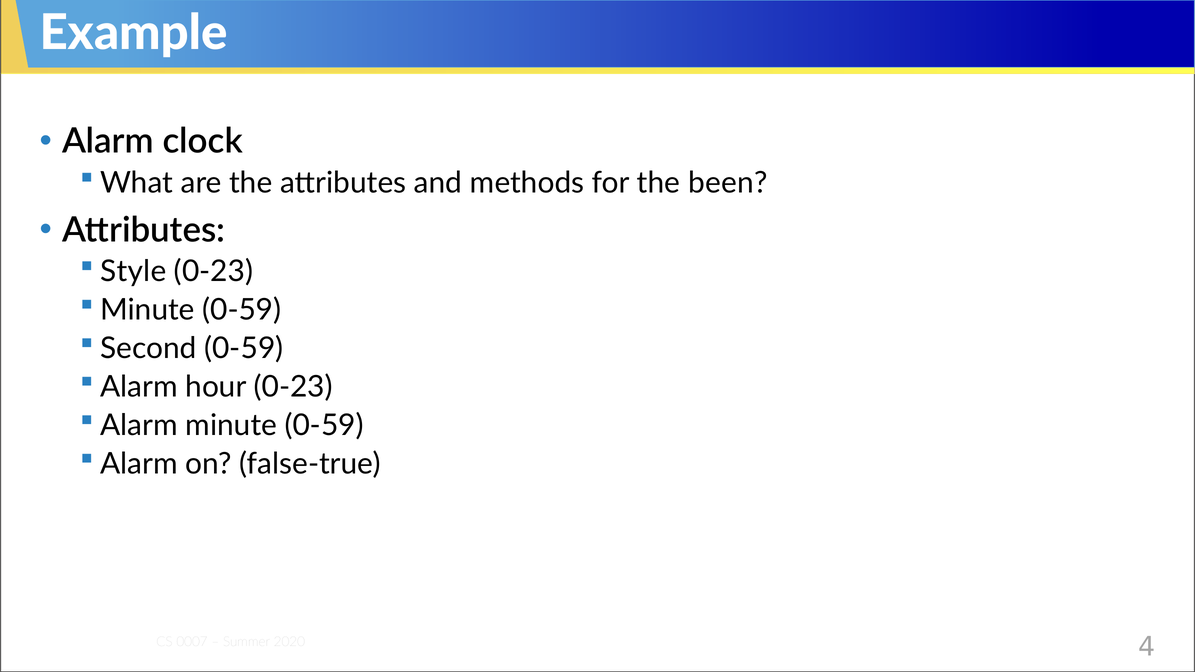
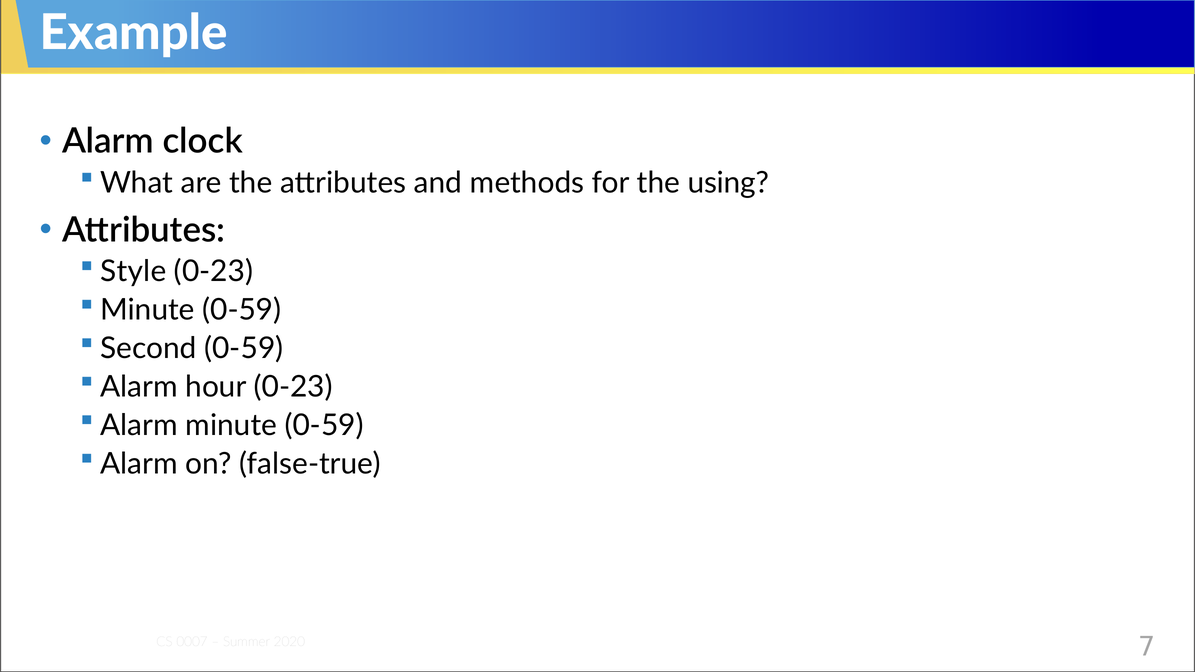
been: been -> using
4: 4 -> 7
